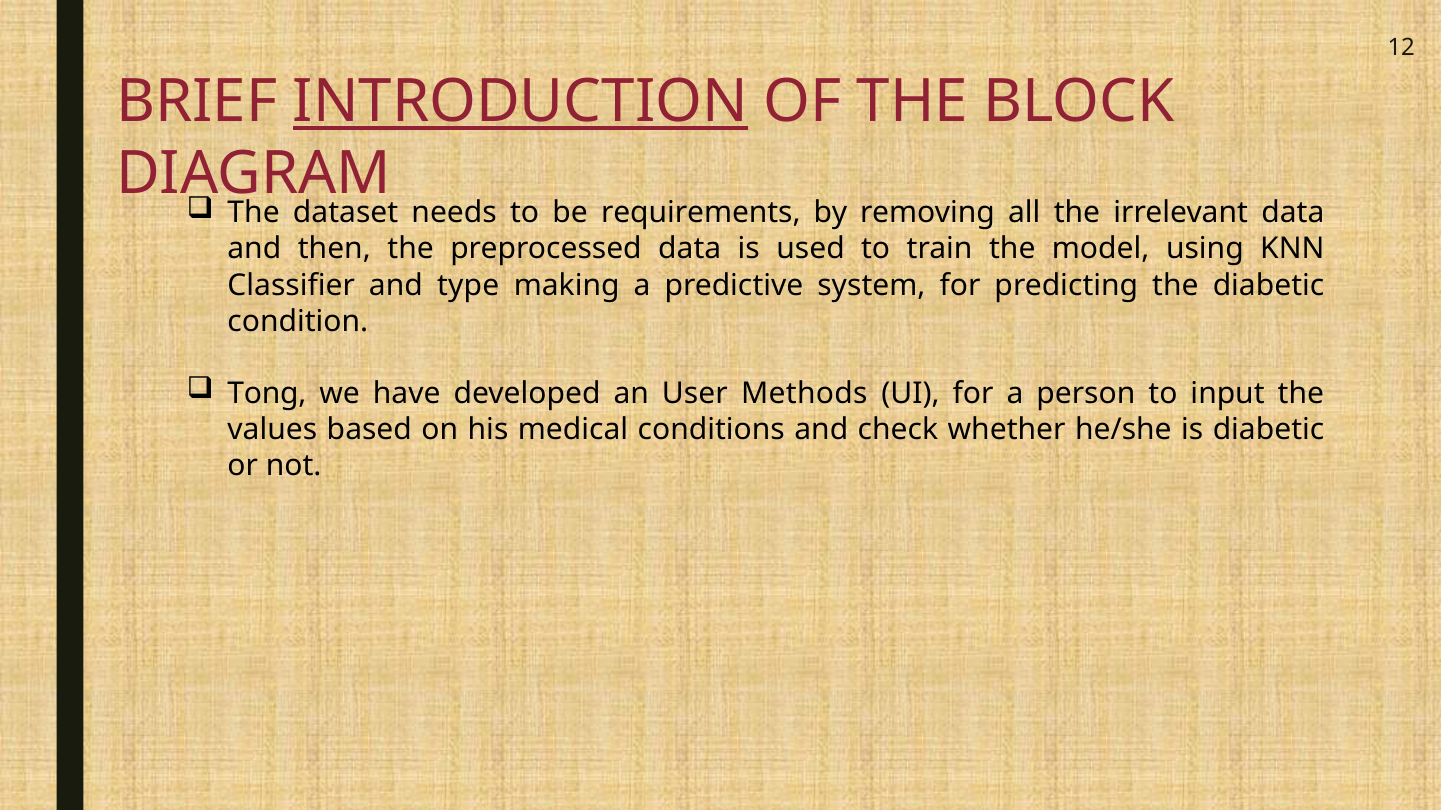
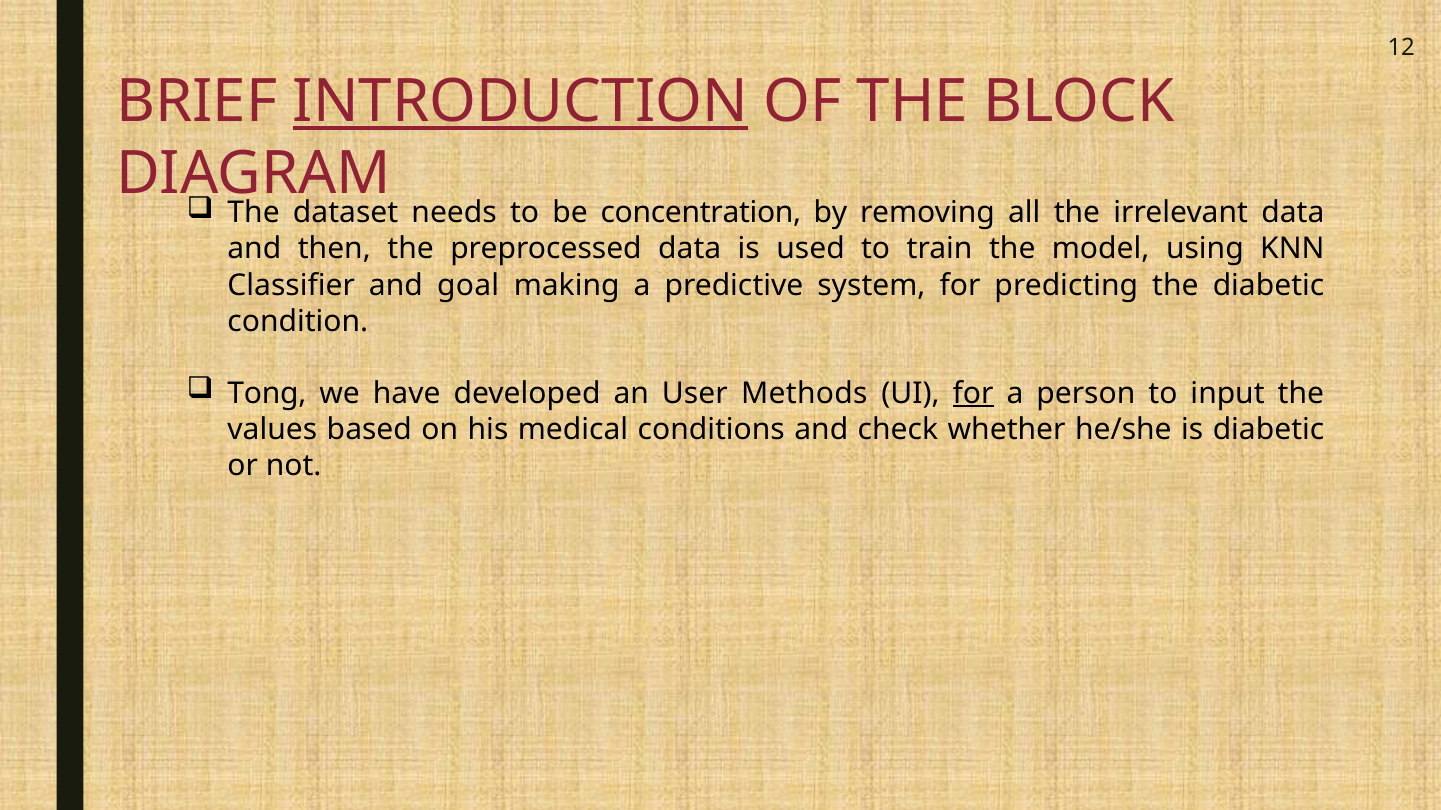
requirements: requirements -> concentration
type: type -> goal
for at (973, 393) underline: none -> present
